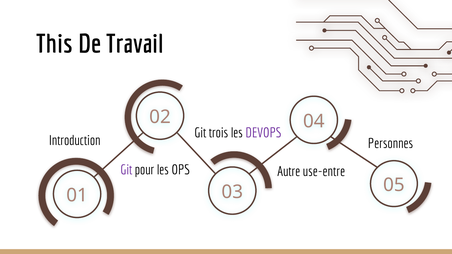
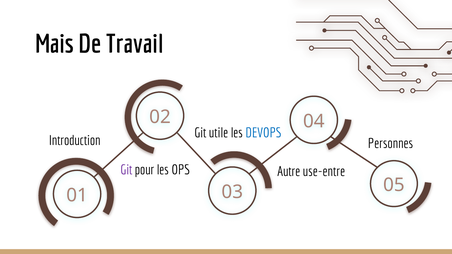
This: This -> Mais
trois: trois -> utile
DEVOPS colour: purple -> blue
